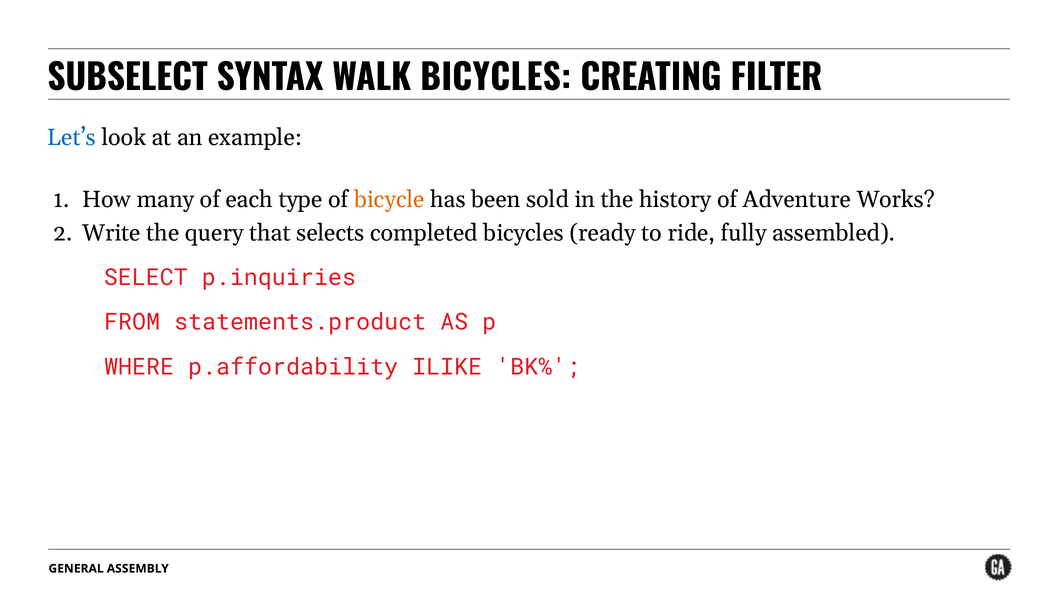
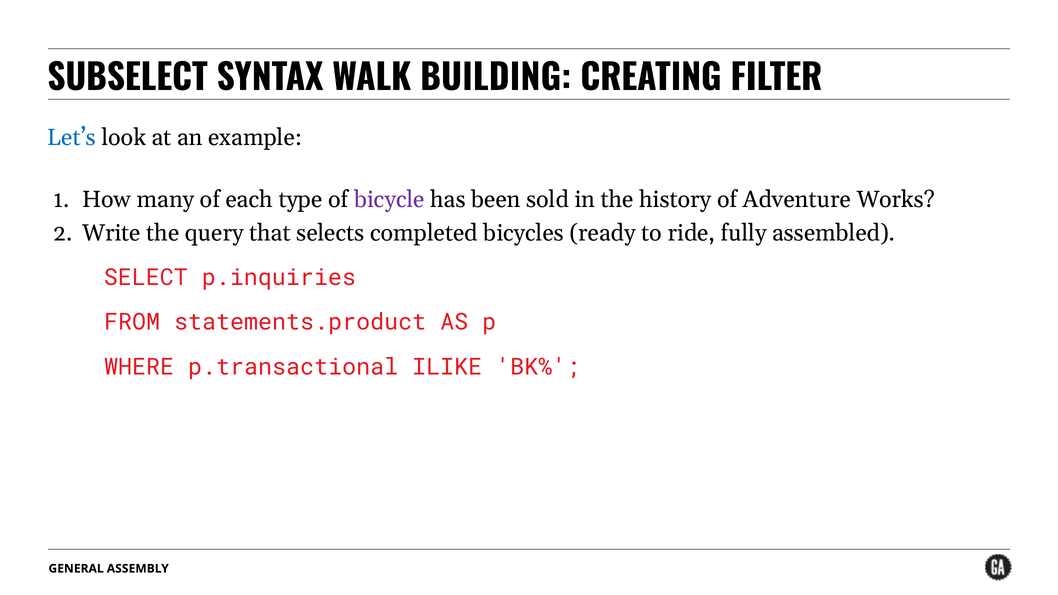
WALK BICYCLES: BICYCLES -> BUILDING
bicycle colour: orange -> purple
p.affordability: p.affordability -> p.transactional
